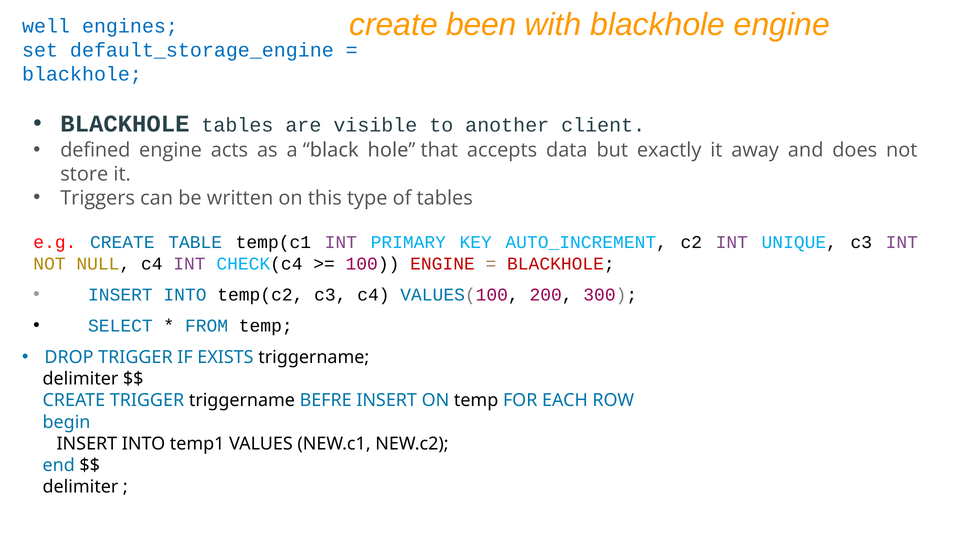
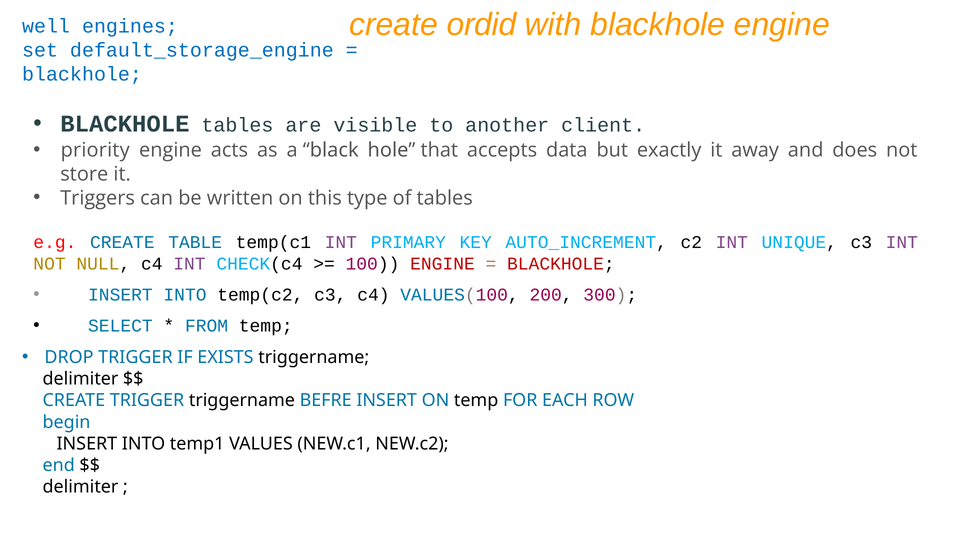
been: been -> ordid
defined: defined -> priority
